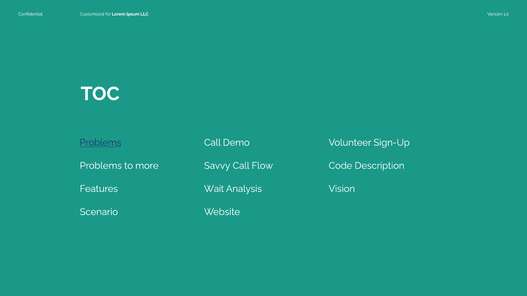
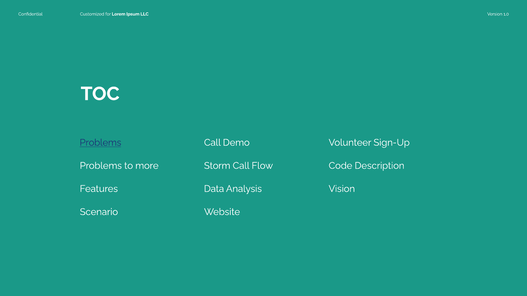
Savvy: Savvy -> Storm
Wait: Wait -> Data
